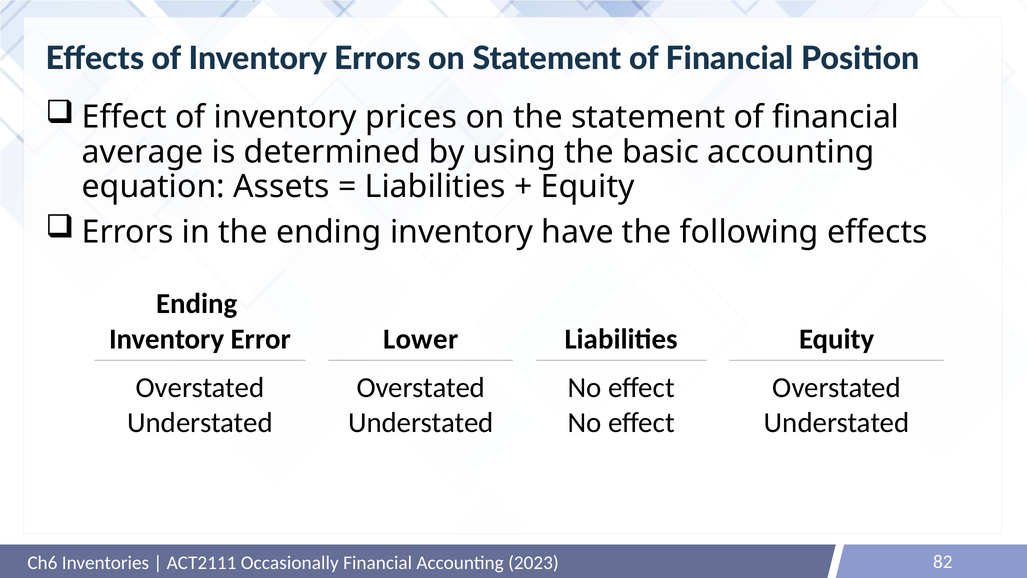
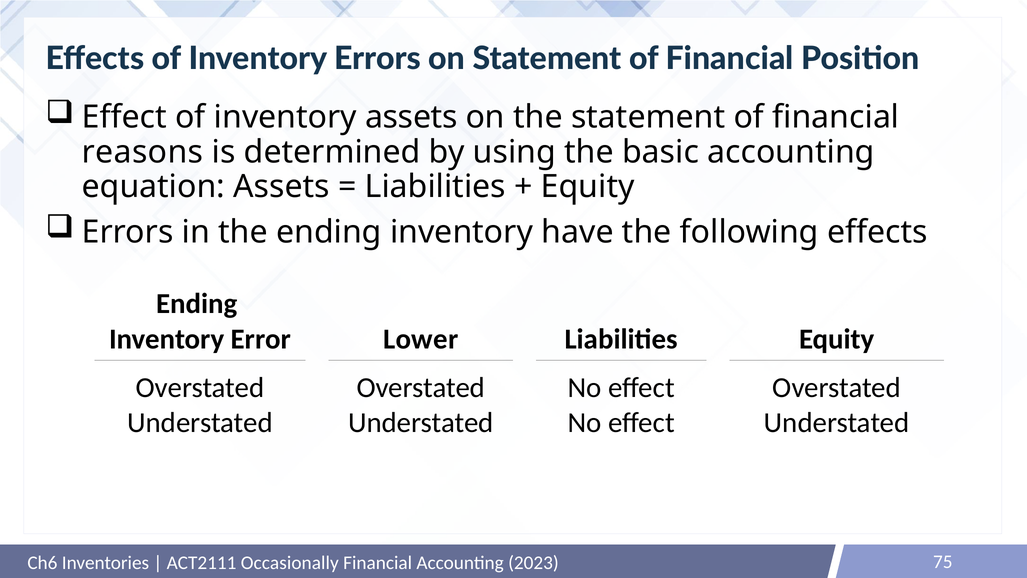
inventory prices: prices -> assets
average: average -> reasons
82: 82 -> 75
